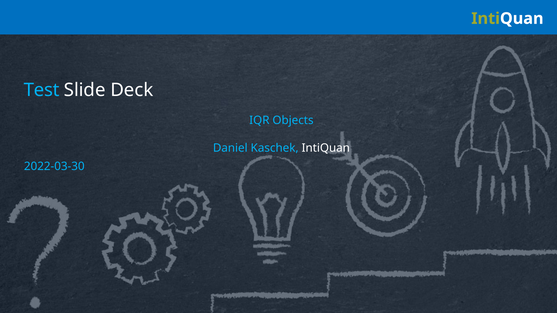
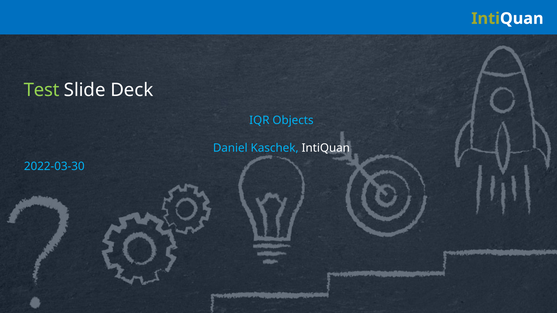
Test colour: light blue -> light green
